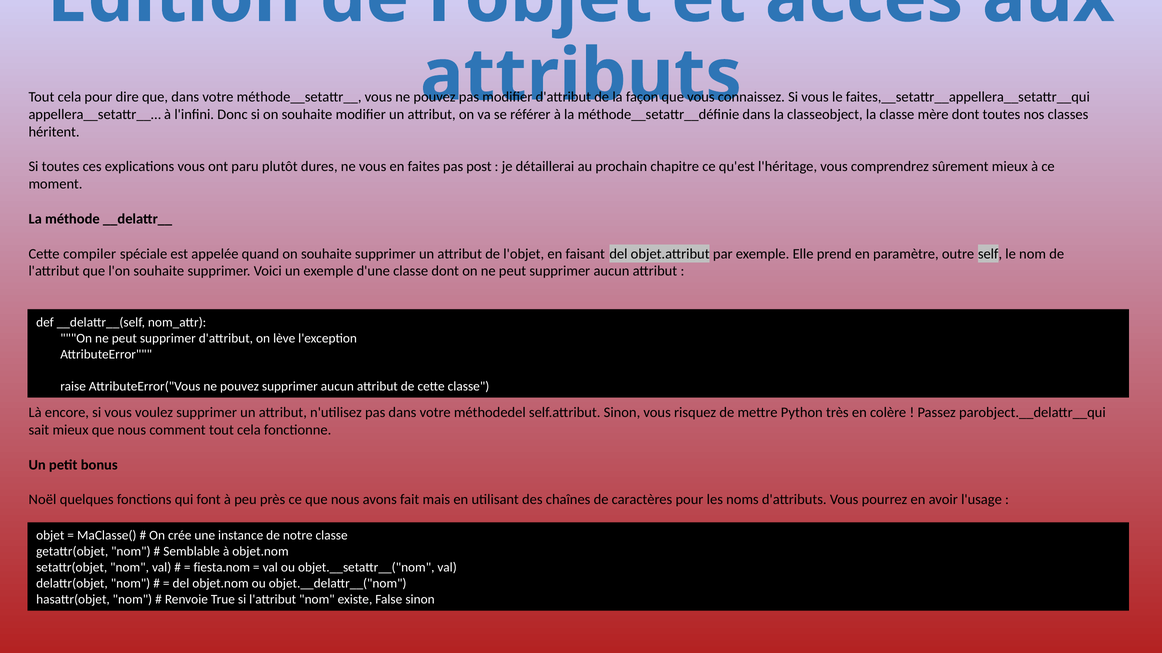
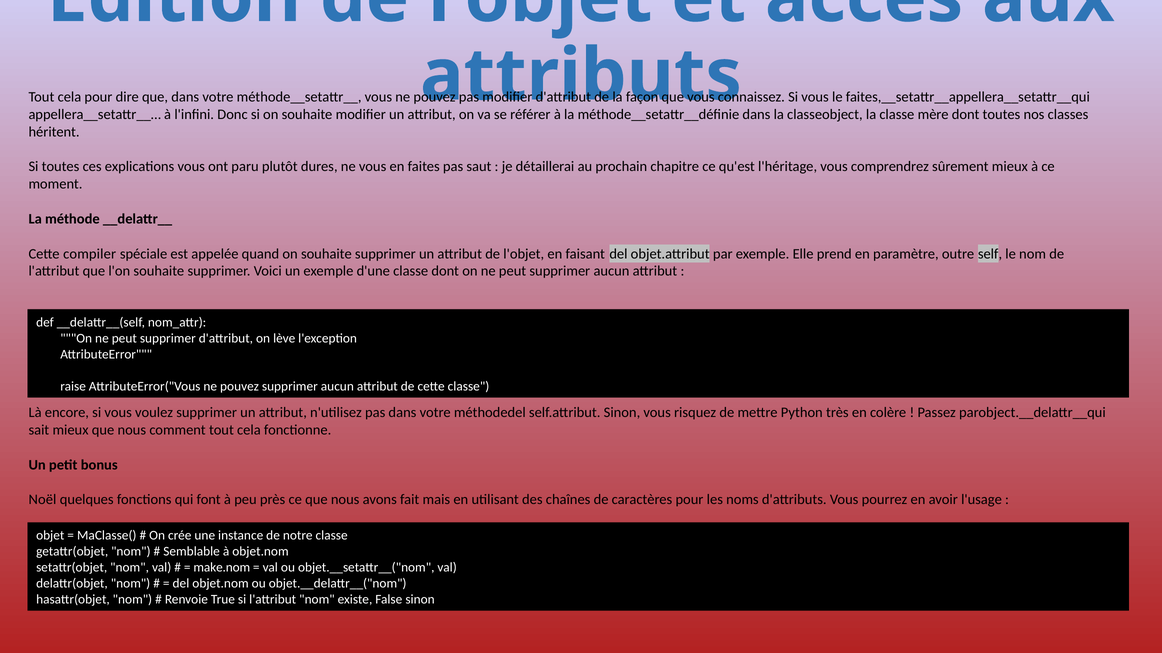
post: post -> saut
fiesta.nom: fiesta.nom -> make.nom
